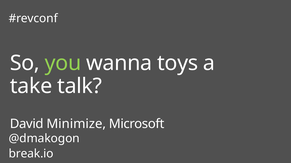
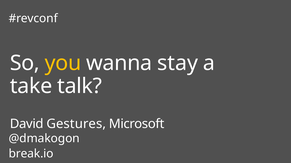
you colour: light green -> yellow
toys: toys -> stay
Minimize: Minimize -> Gestures
